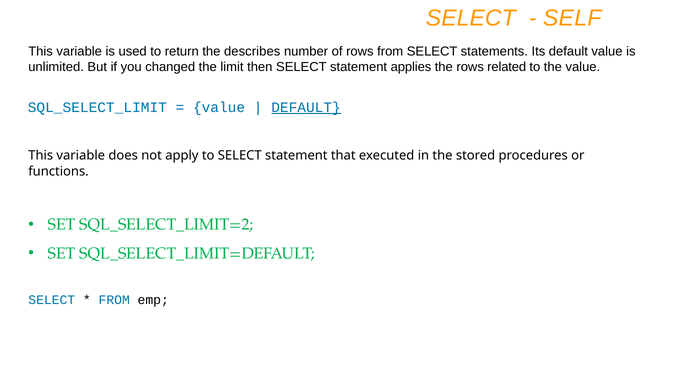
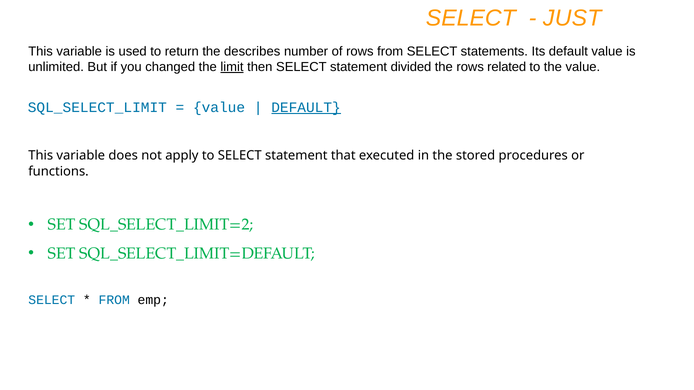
SELF: SELF -> JUST
limit underline: none -> present
applies: applies -> divided
